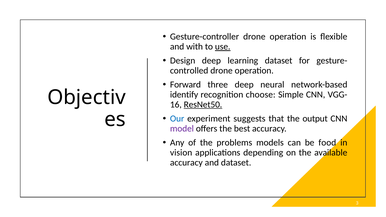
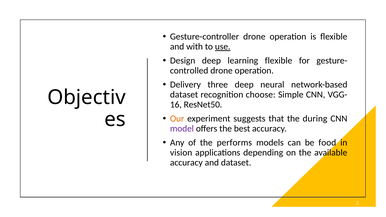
learning dataset: dataset -> flexible
Forward: Forward -> Delivery
identify at (184, 95): identify -> dataset
ResNet50 underline: present -> none
Our colour: blue -> orange
output: output -> during
problems: problems -> performs
